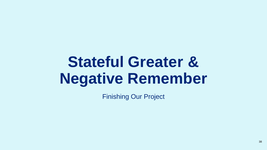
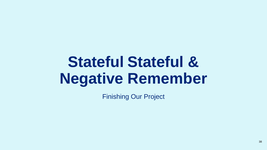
Stateful Greater: Greater -> Stateful
